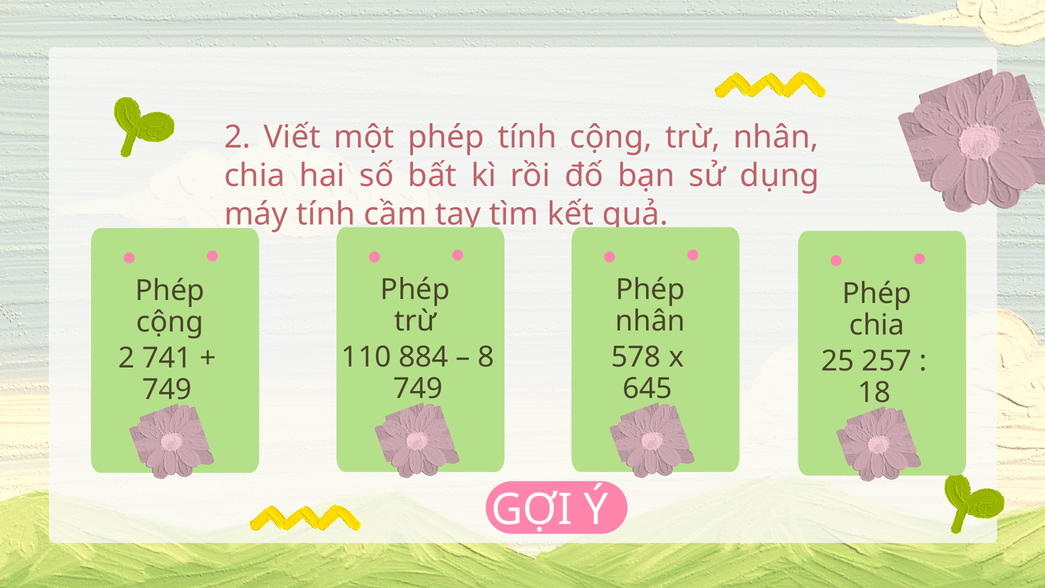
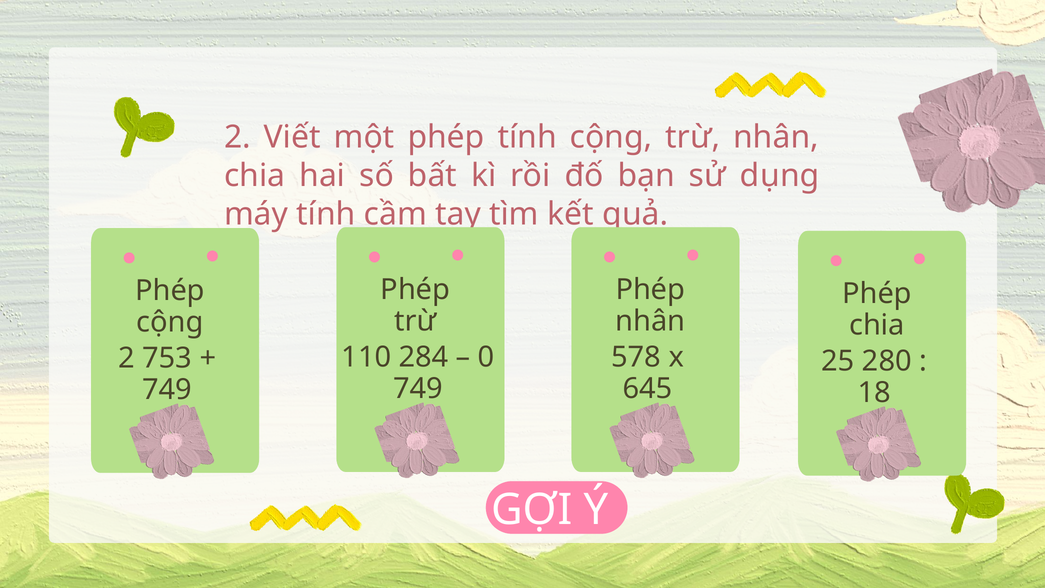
884: 884 -> 284
8: 8 -> 0
741: 741 -> 753
257: 257 -> 280
